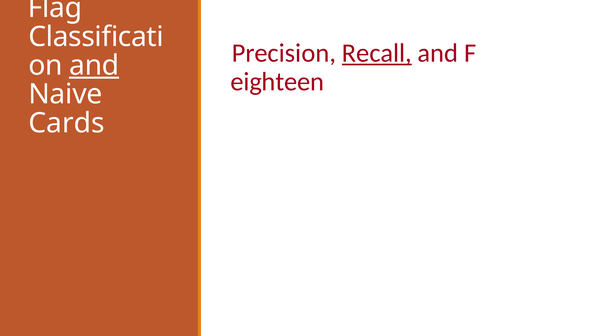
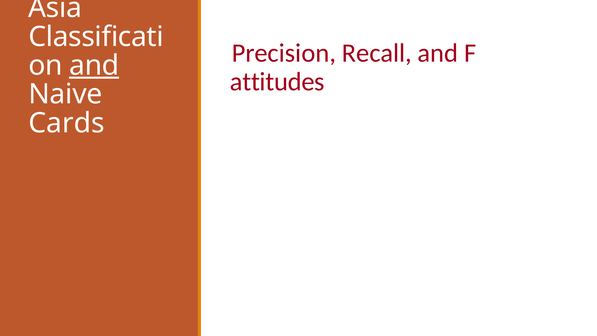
Flag: Flag -> Asia
Recall underline: present -> none
eighteen: eighteen -> attitudes
